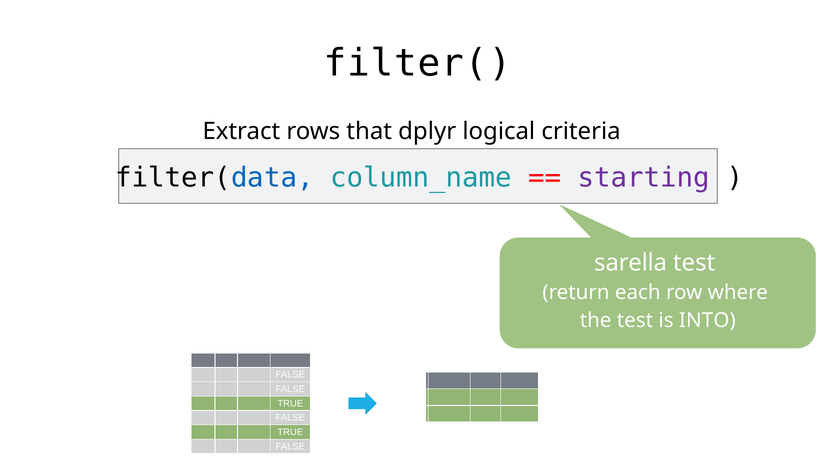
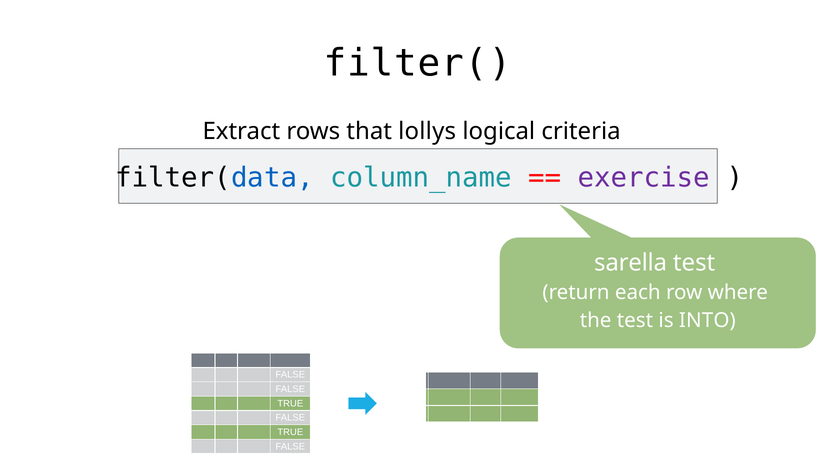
dplyr: dplyr -> lollys
starting: starting -> exercise
